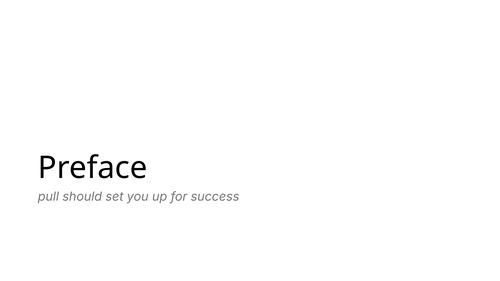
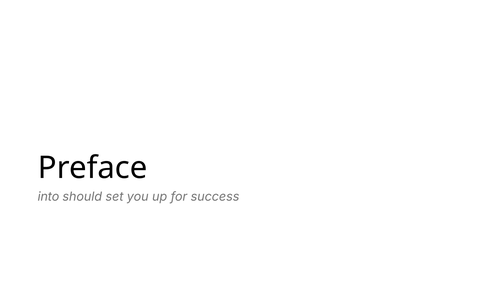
pull: pull -> into
